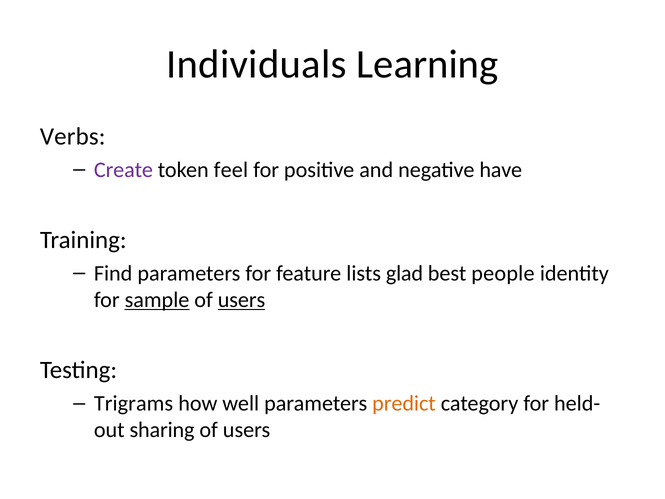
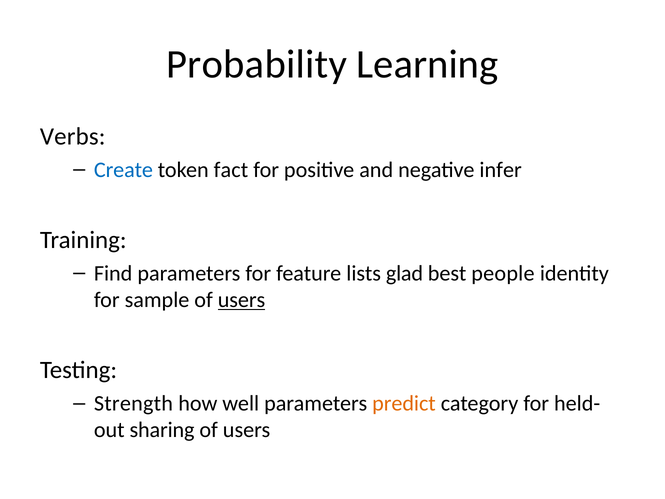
Individuals: Individuals -> Probability
Create colour: purple -> blue
feel: feel -> fact
have: have -> infer
sample underline: present -> none
Trigrams: Trigrams -> Strength
